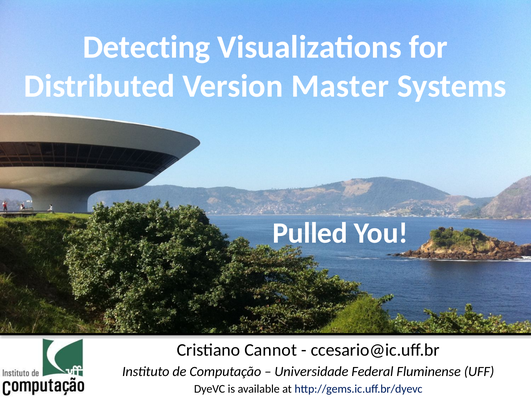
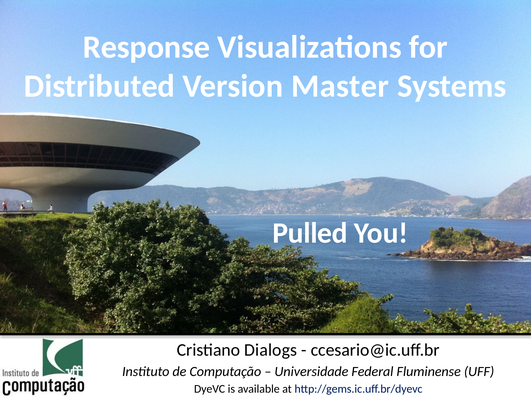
Detecting: Detecting -> Response
Cannot: Cannot -> Dialogs
